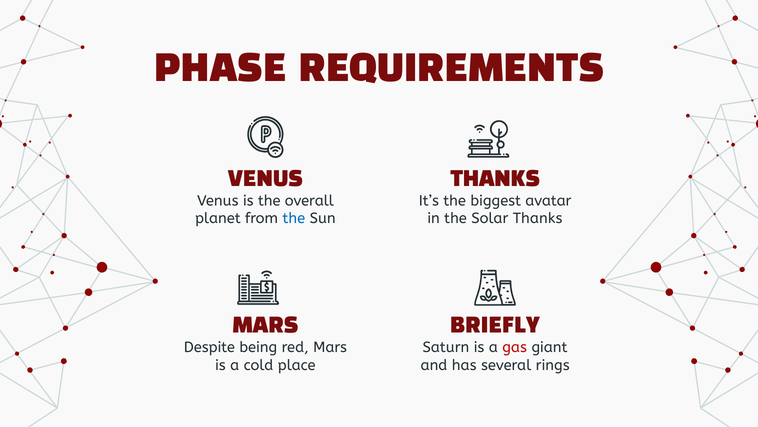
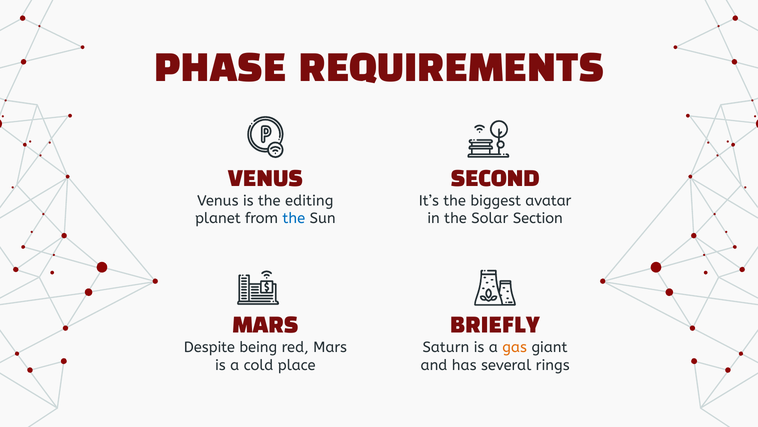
THANKS at (495, 179): THANKS -> SECOND
overall: overall -> editing
Solar Thanks: Thanks -> Section
gas colour: red -> orange
